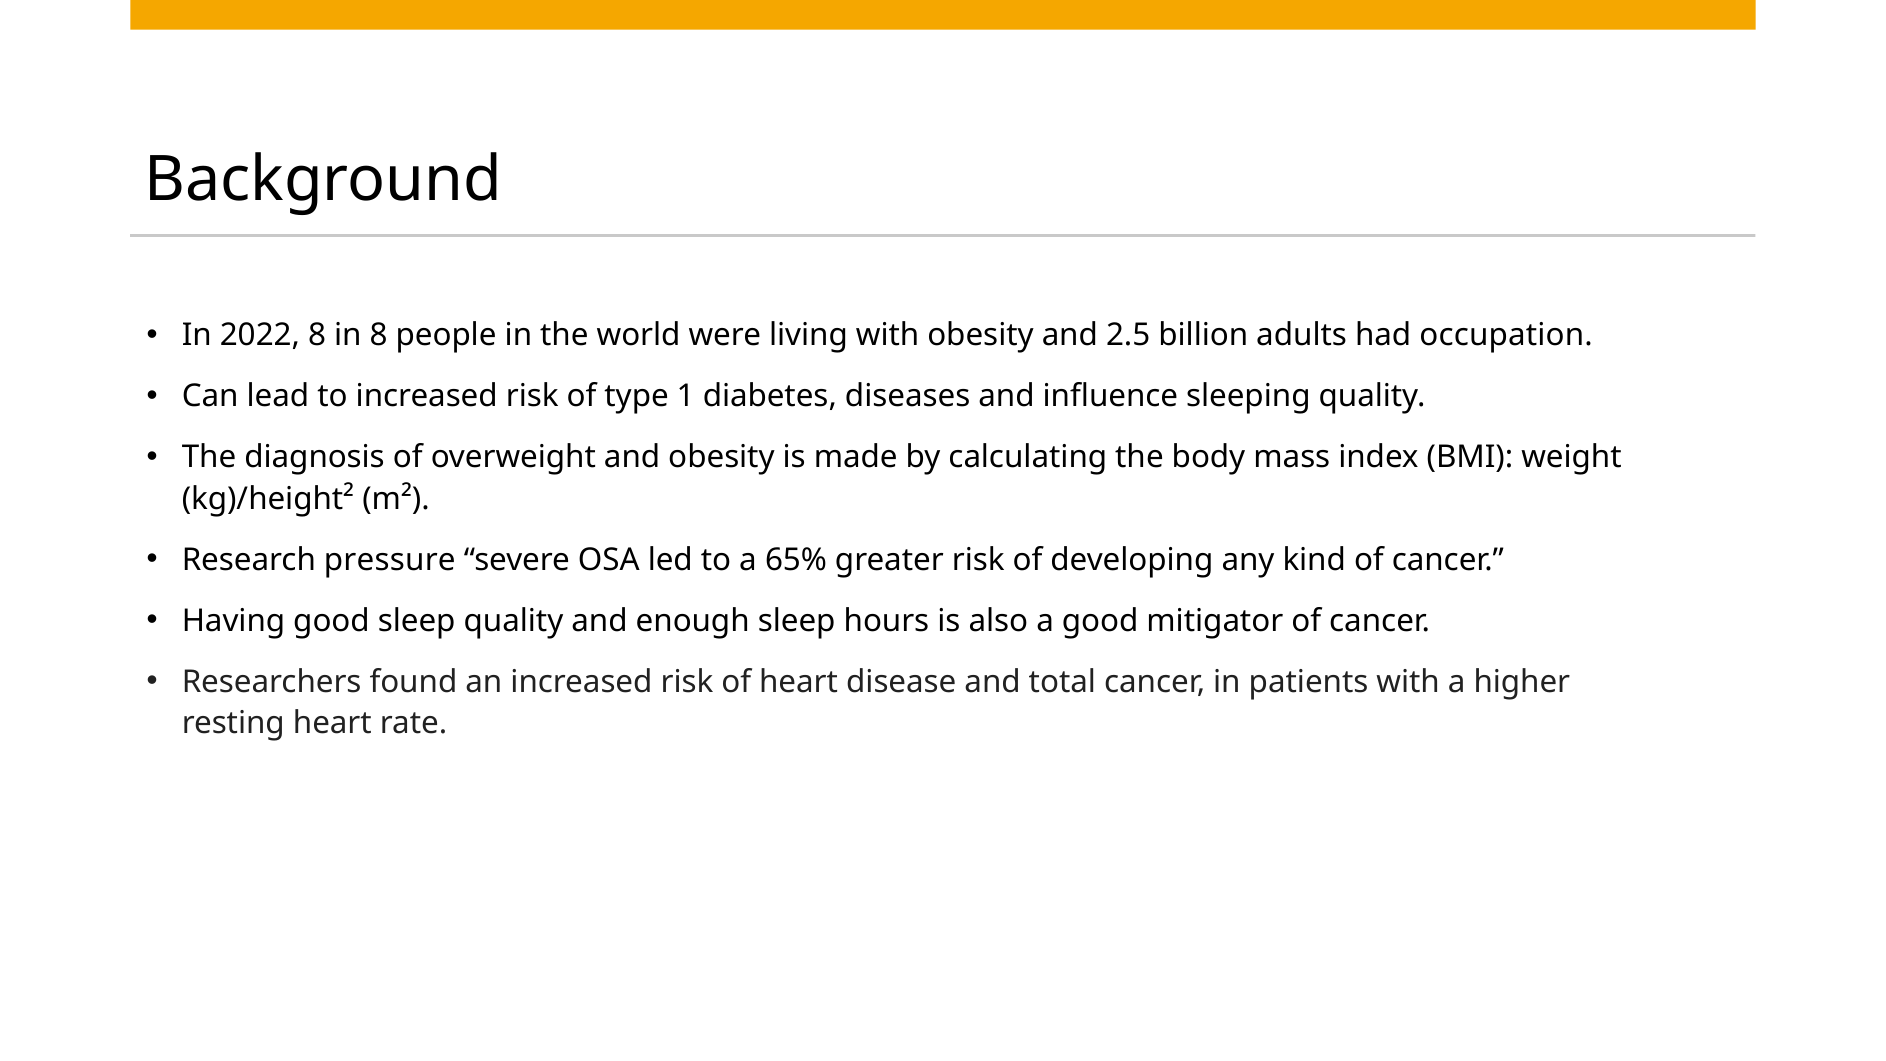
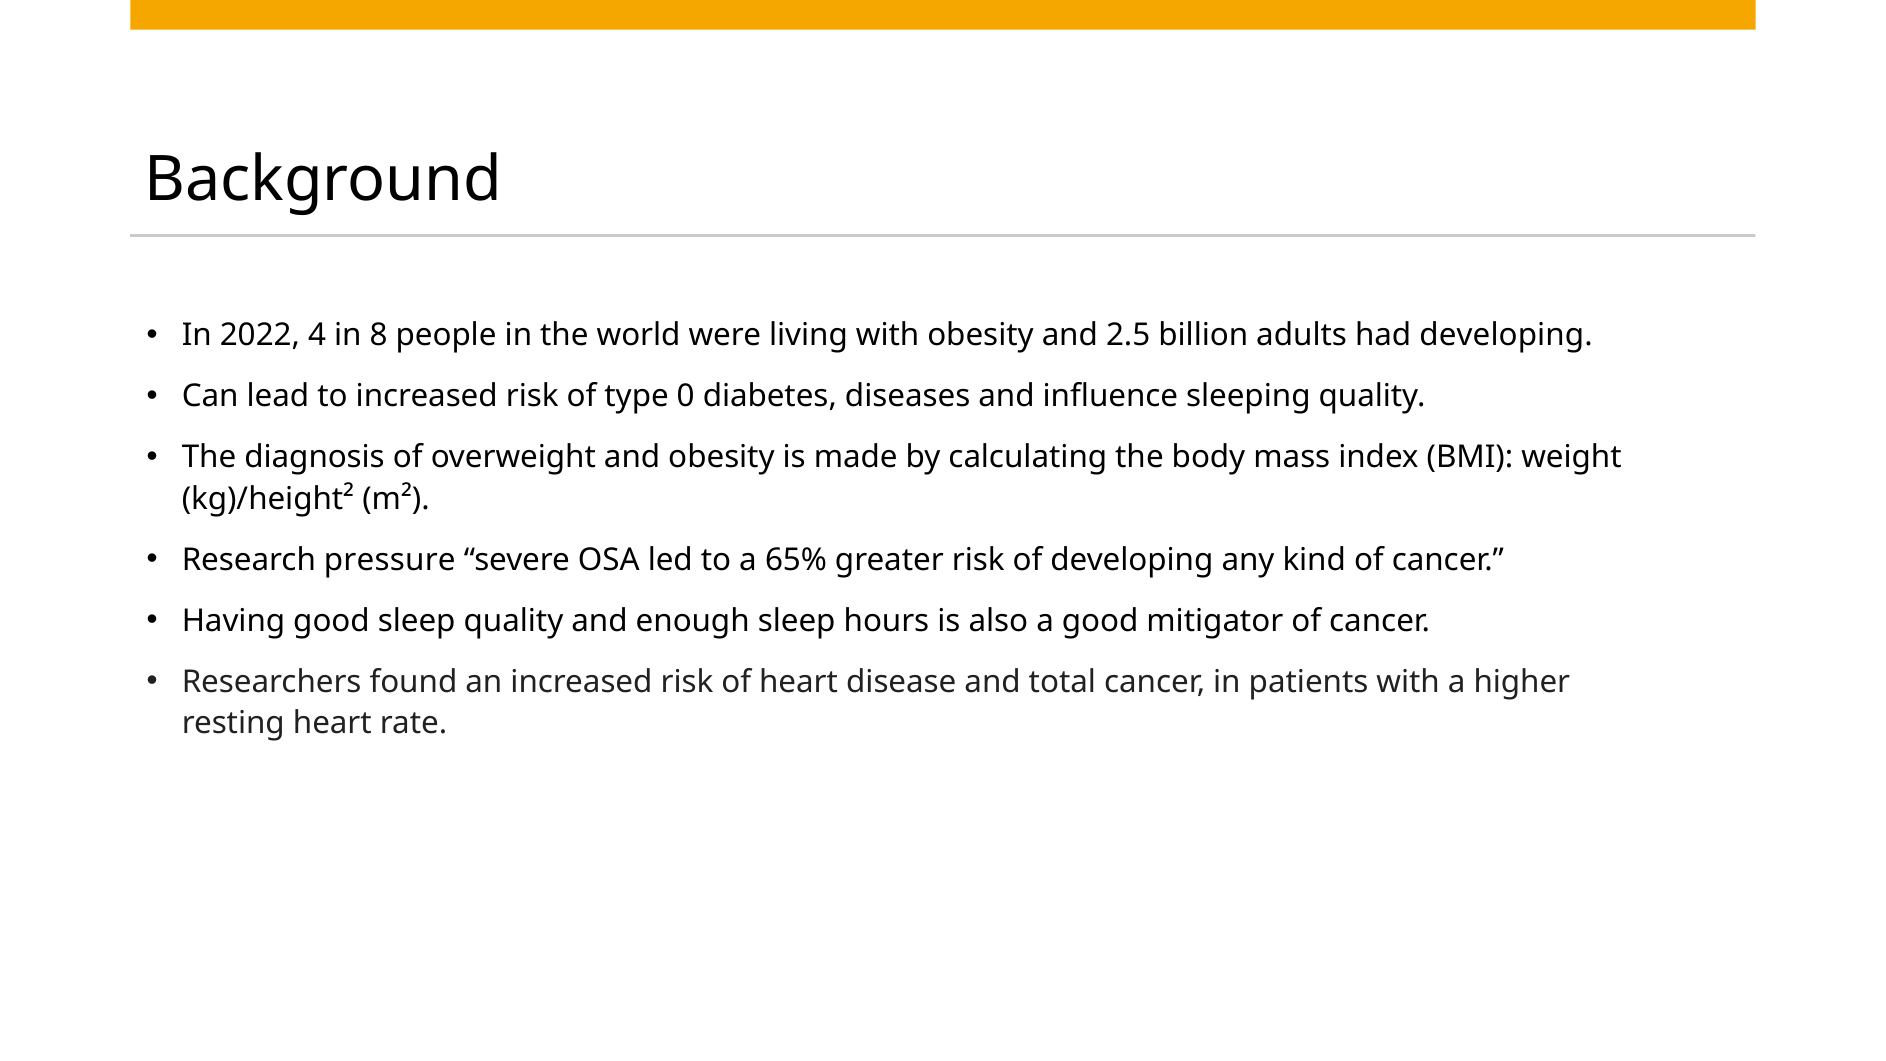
2022 8: 8 -> 4
had occupation: occupation -> developing
1: 1 -> 0
